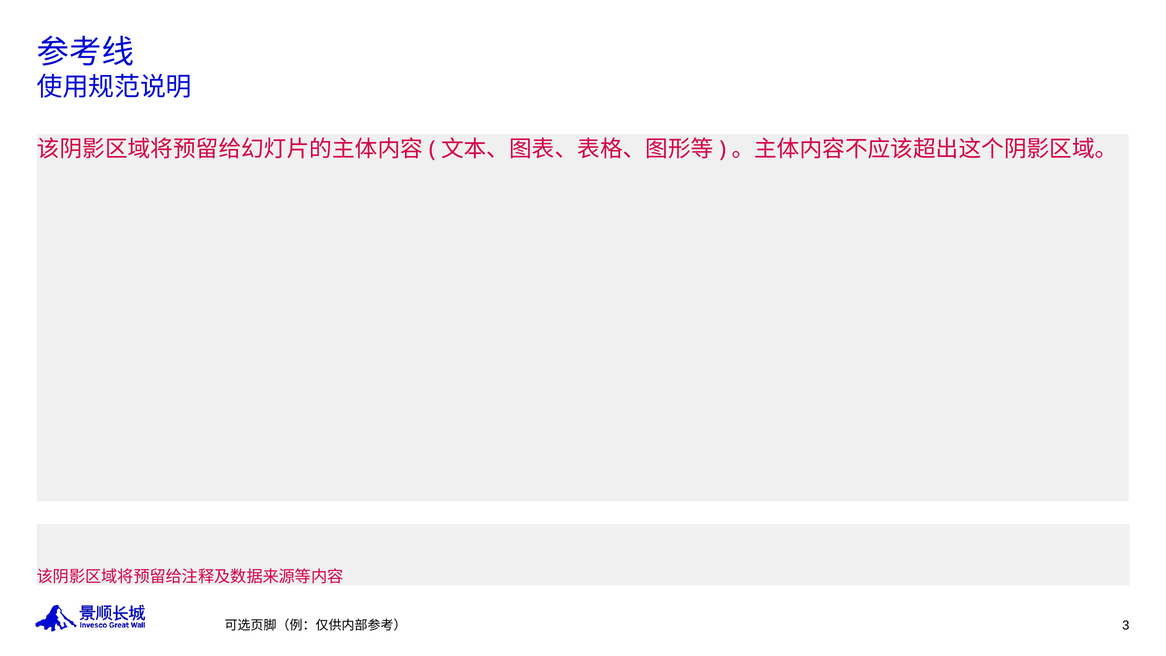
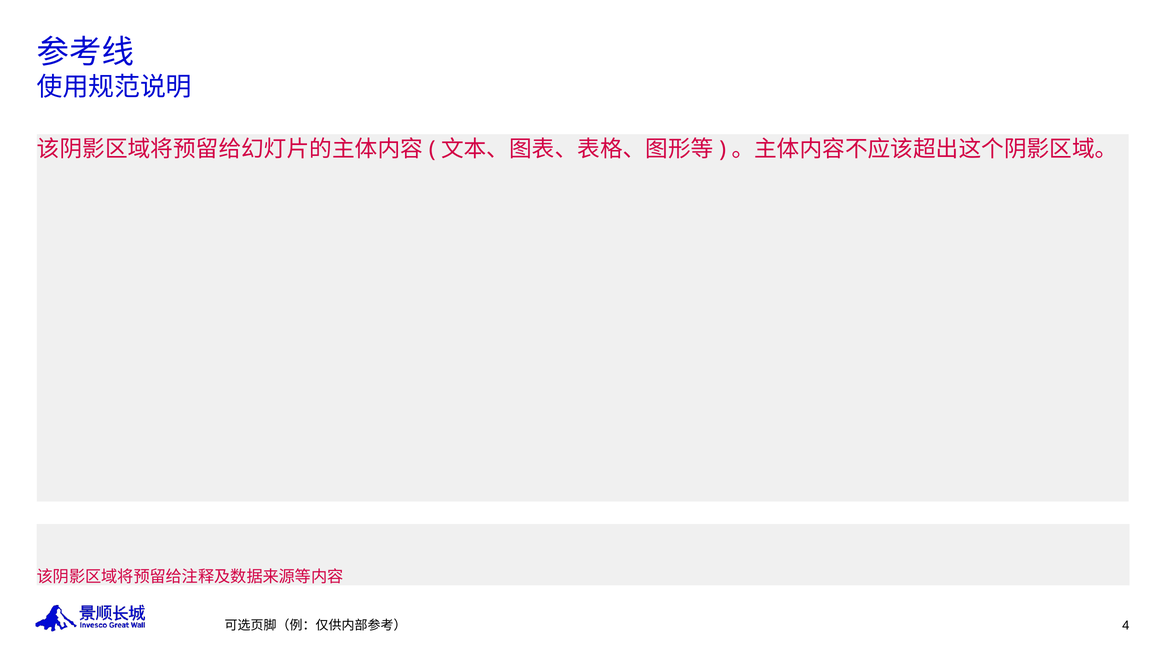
3: 3 -> 4
